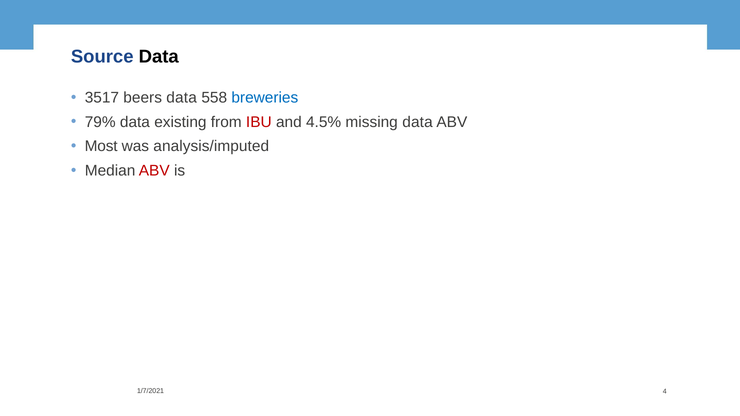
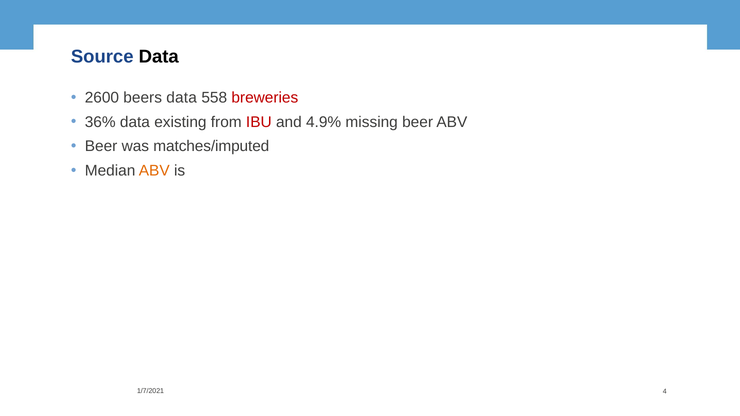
3517: 3517 -> 2600
breweries colour: blue -> red
79%: 79% -> 36%
4.5%: 4.5% -> 4.9%
missing data: data -> beer
Most at (101, 146): Most -> Beer
analysis/imputed: analysis/imputed -> matches/imputed
ABV at (154, 171) colour: red -> orange
